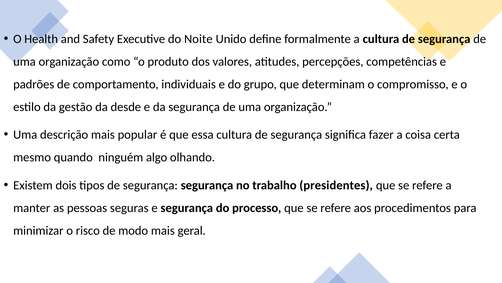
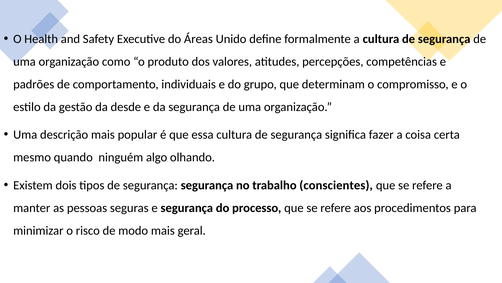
Noite: Noite -> Áreas
presidentes: presidentes -> conscientes
